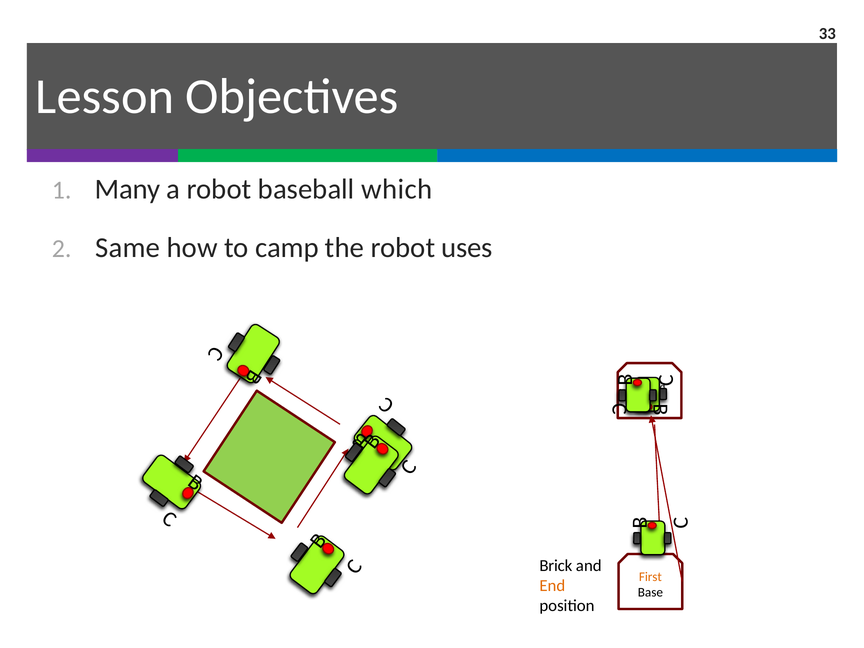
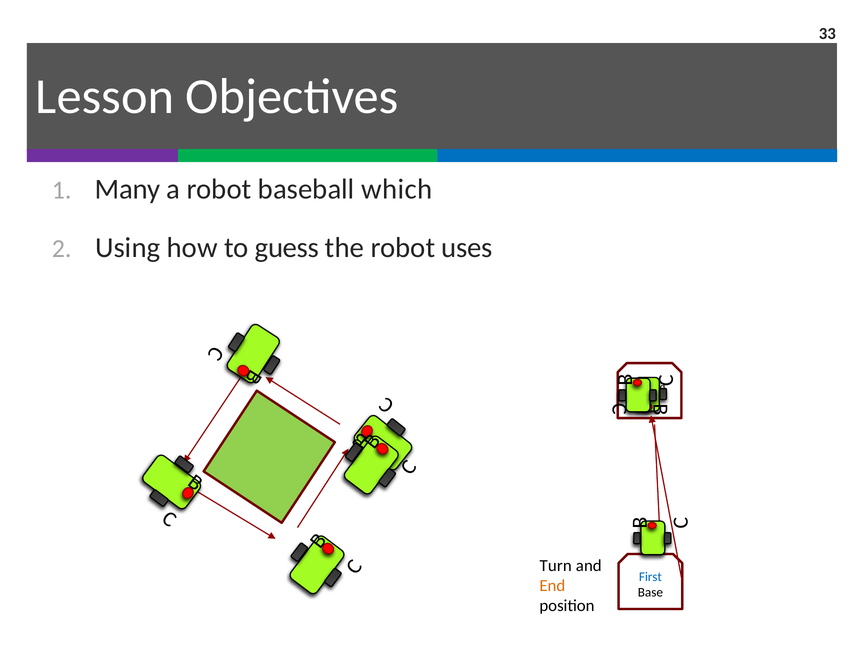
Same: Same -> Using
camp: camp -> guess
Brick: Brick -> Turn
First colour: orange -> blue
